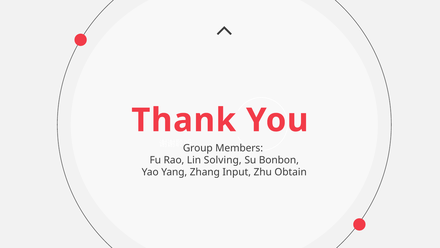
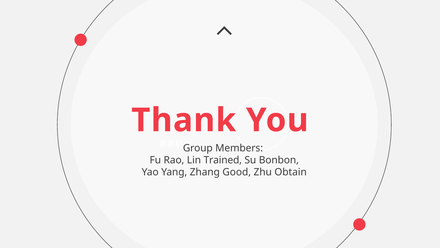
Solving: Solving -> Trained
Input: Input -> Good
